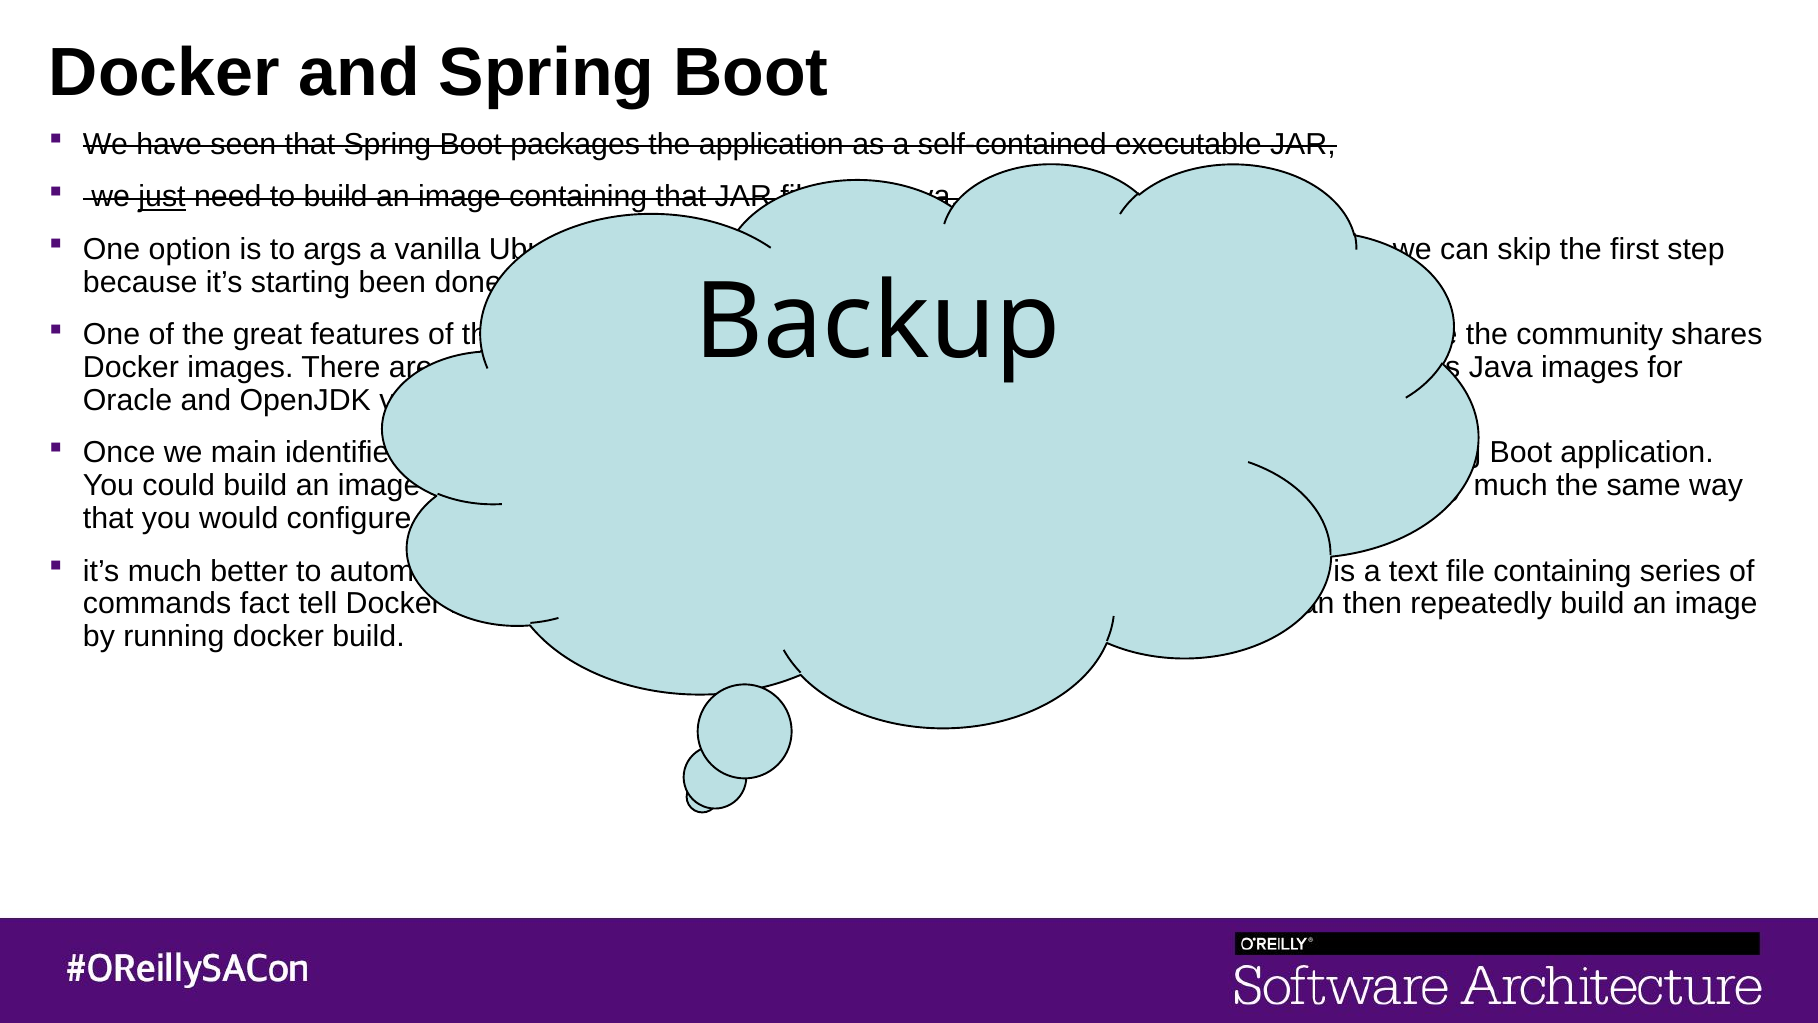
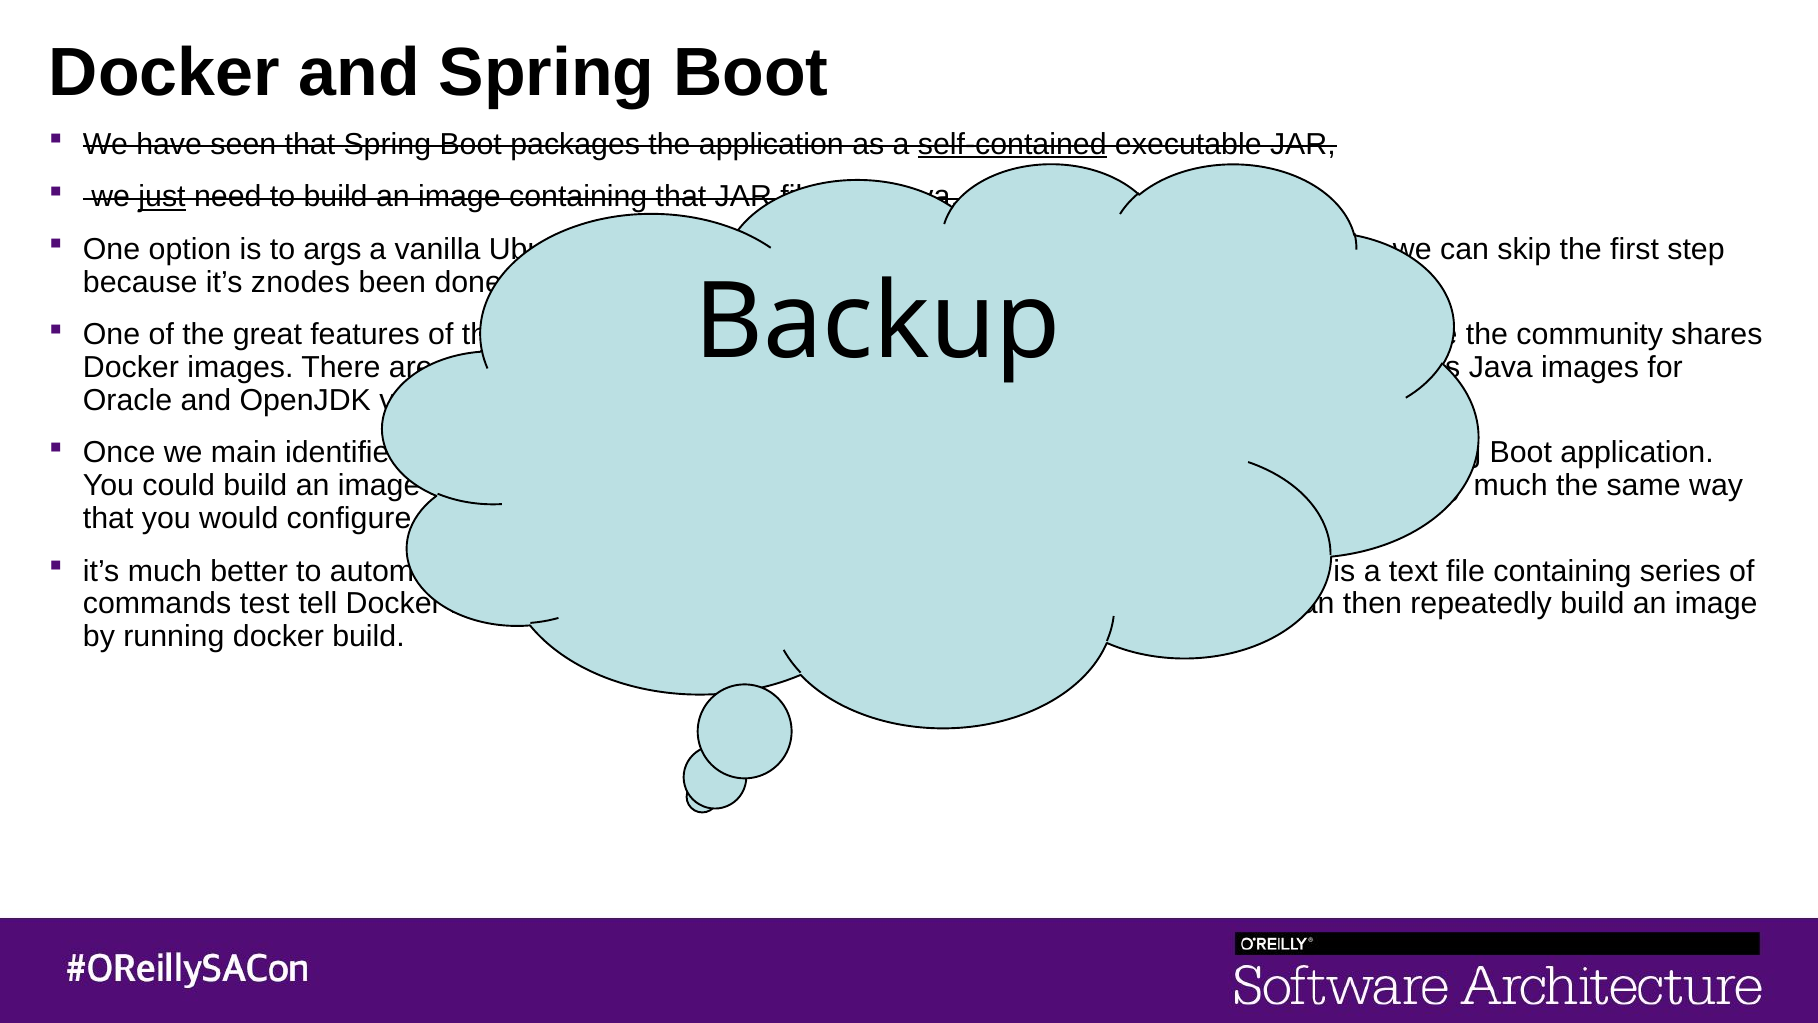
self-contained underline: none -> present
starting: starting -> znodes
fact: fact -> test
